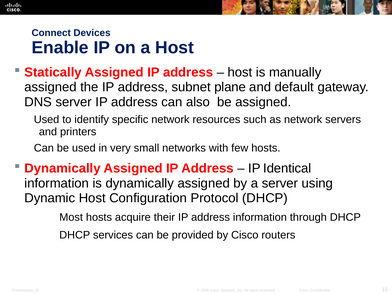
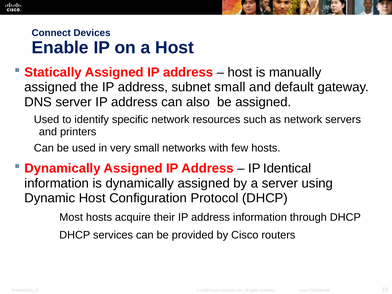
subnet plane: plane -> small
